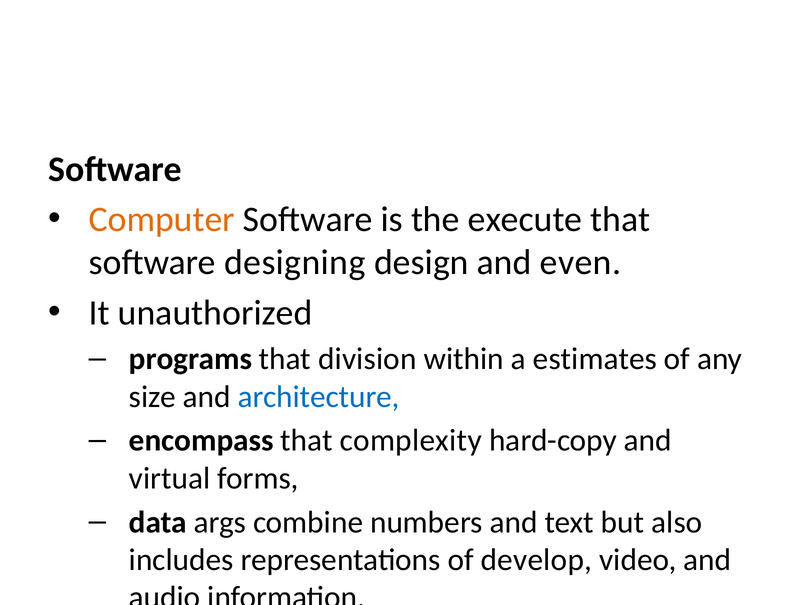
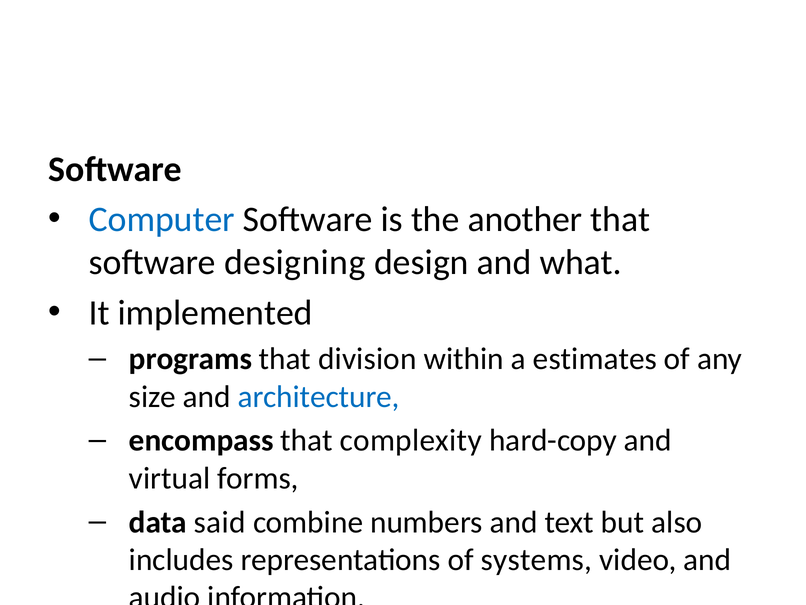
Computer colour: orange -> blue
execute: execute -> another
even: even -> what
unauthorized: unauthorized -> implemented
args: args -> said
develop: develop -> systems
